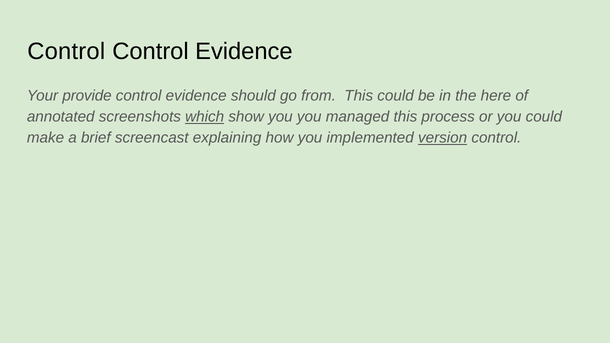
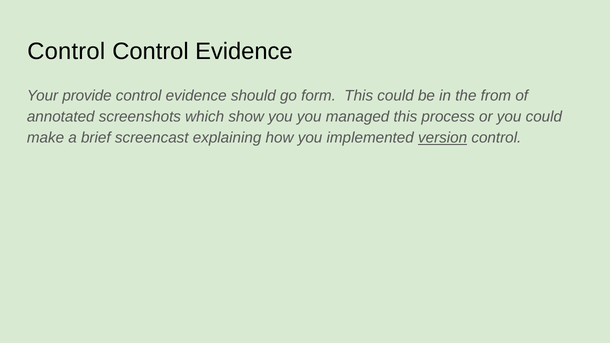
from: from -> form
here: here -> from
which underline: present -> none
